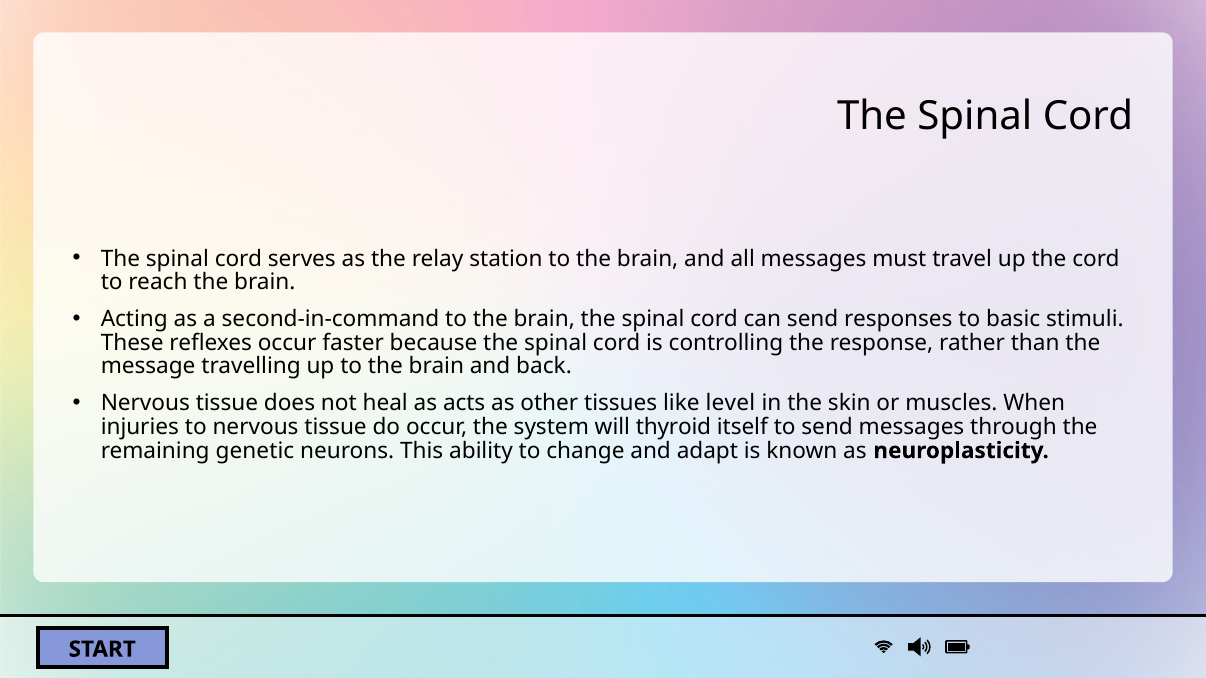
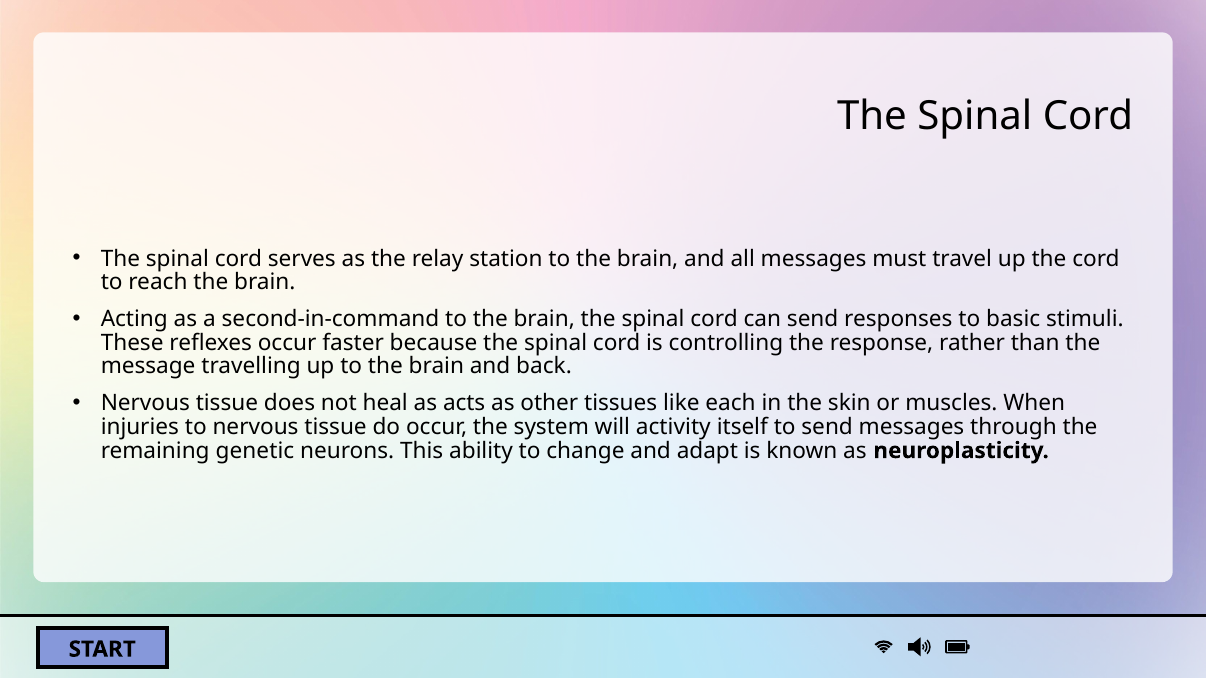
level: level -> each
thyroid: thyroid -> activity
